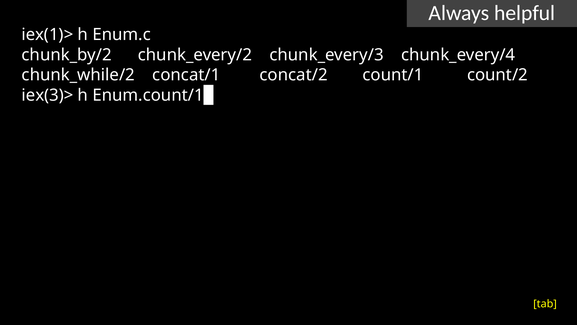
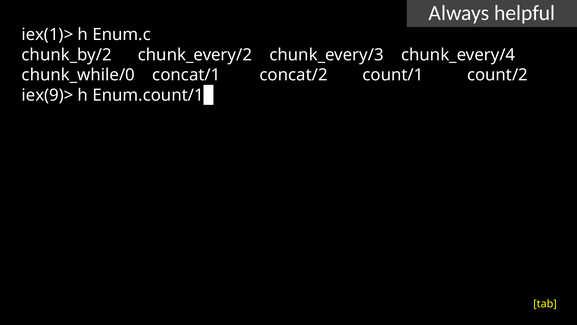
chunk_while/2: chunk_while/2 -> chunk_while/0
iex(3)>: iex(3)> -> iex(9)>
